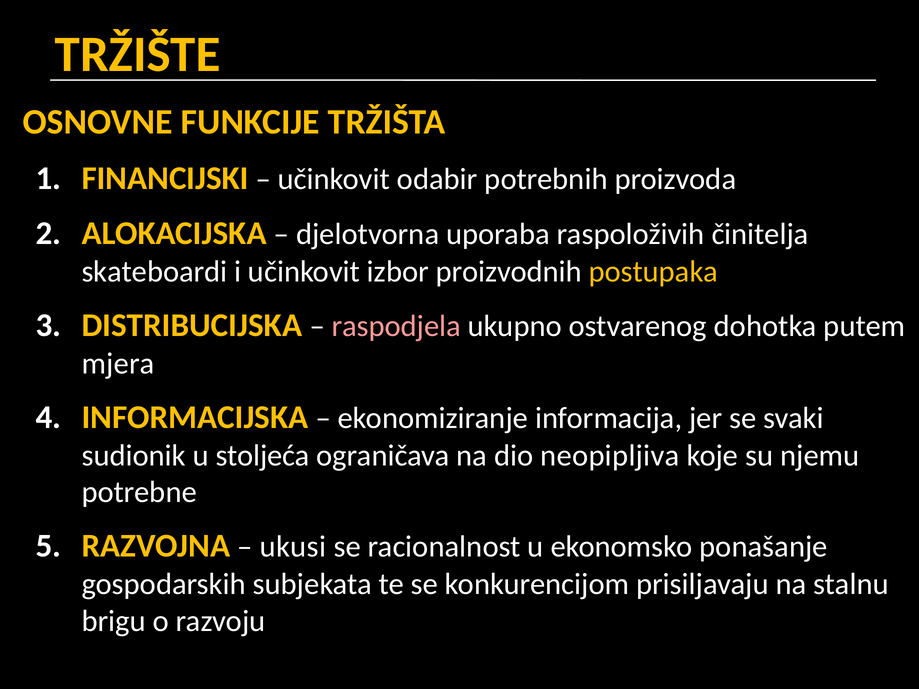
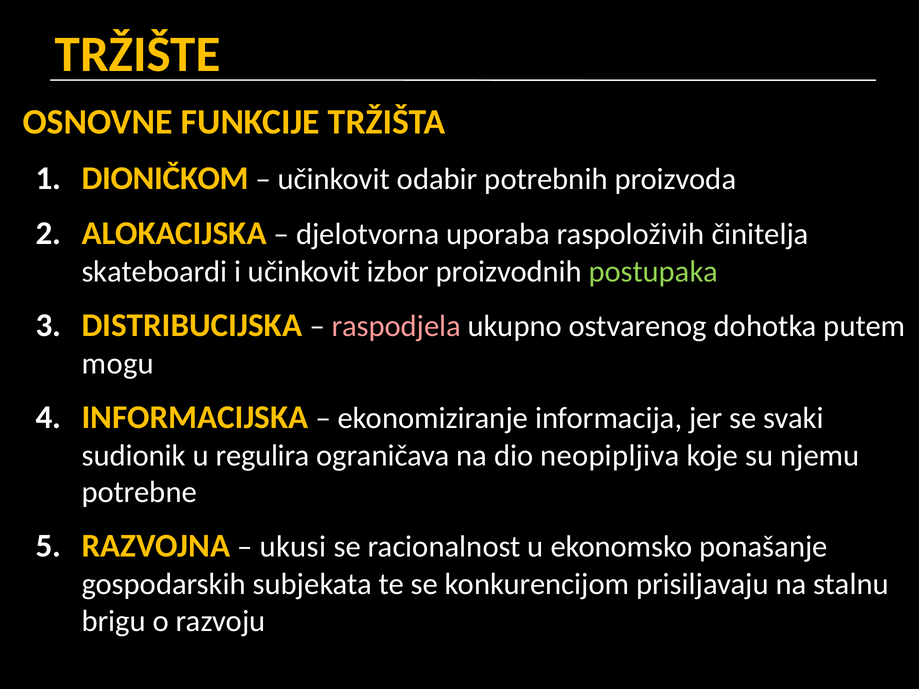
FINANCIJSKI: FINANCIJSKI -> DIONIČKOM
postupaka colour: yellow -> light green
mjera: mjera -> mogu
stoljeća: stoljeća -> regulira
